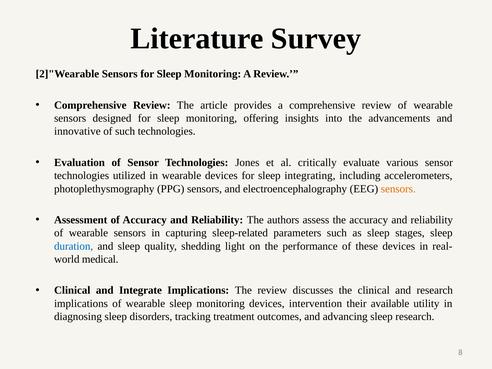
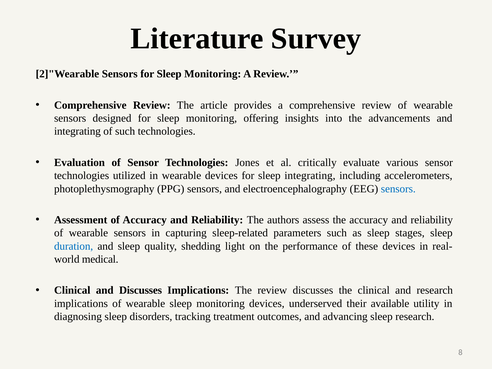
innovative at (77, 131): innovative -> integrating
sensors at (398, 189) colour: orange -> blue
and Integrate: Integrate -> Discusses
intervention: intervention -> underserved
